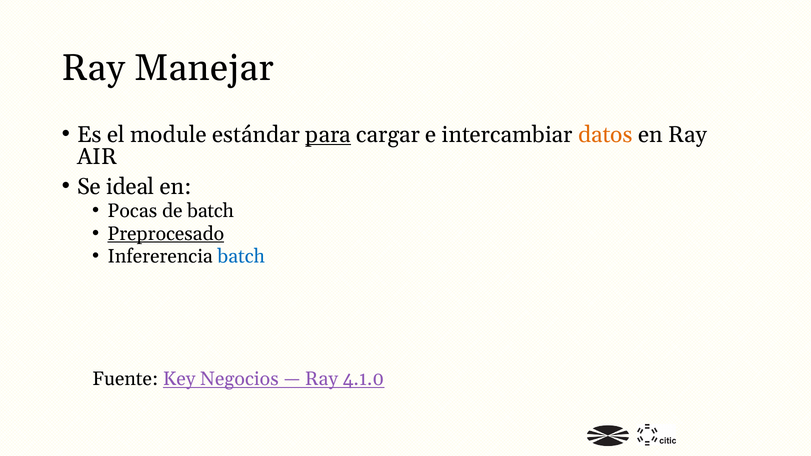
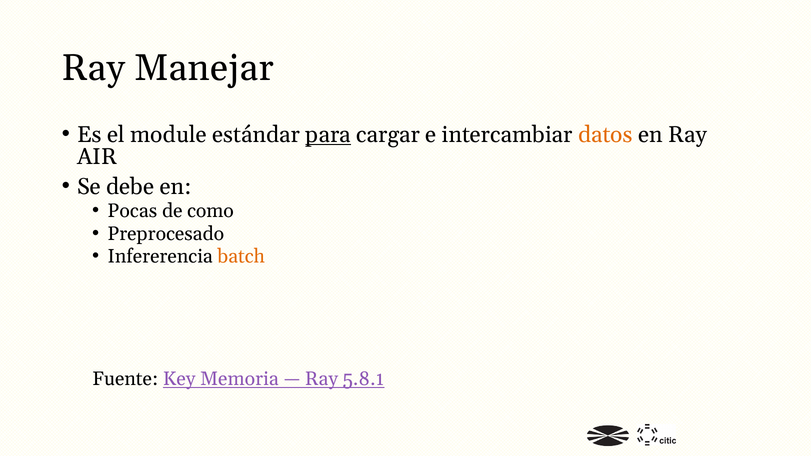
ideal: ideal -> debe
de batch: batch -> como
Preprocesado underline: present -> none
batch at (241, 256) colour: blue -> orange
Negocios: Negocios -> Memoria
4.1.0: 4.1.0 -> 5.8.1
